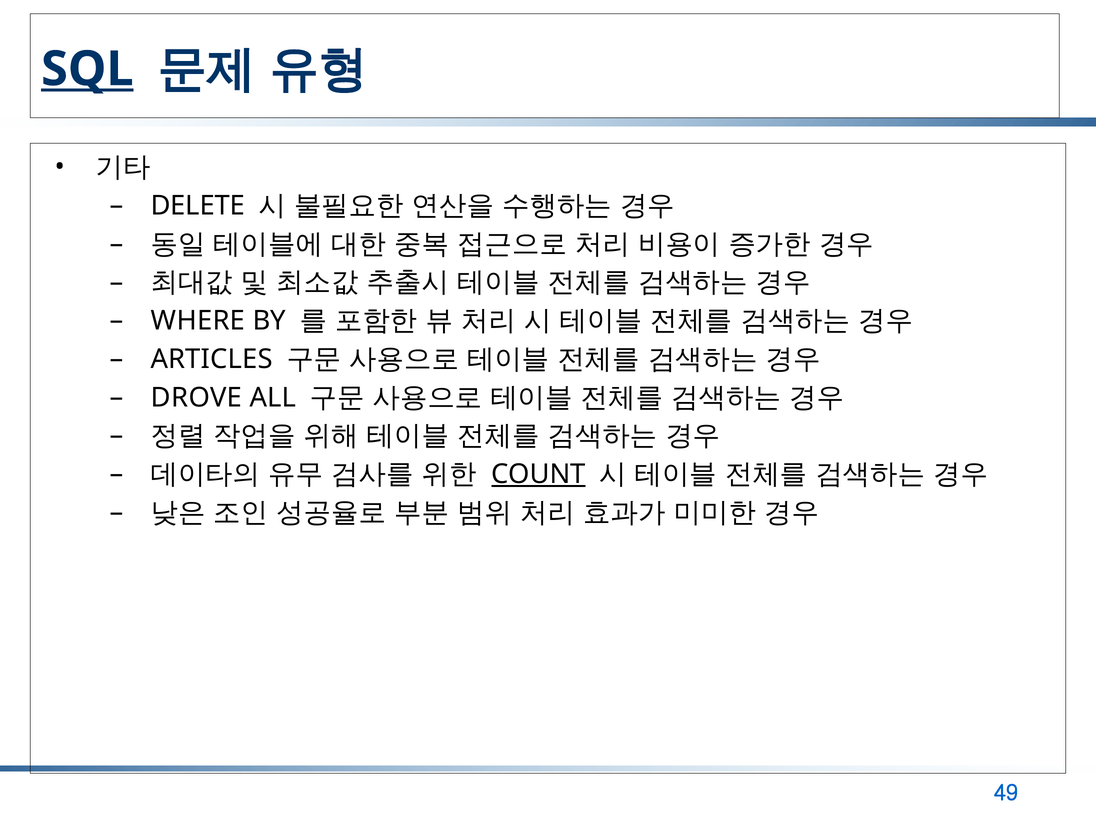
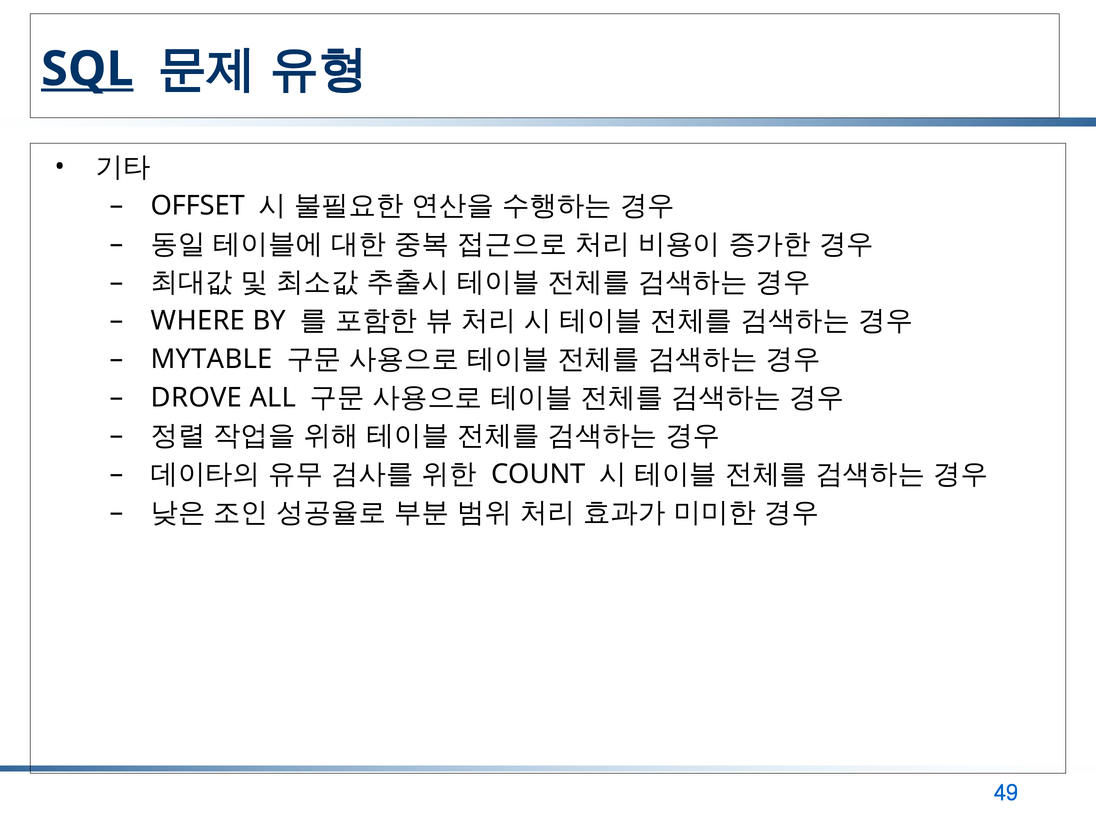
DELETE: DELETE -> OFFSET
ARTICLES: ARTICLES -> MYTABLE
COUNT underline: present -> none
